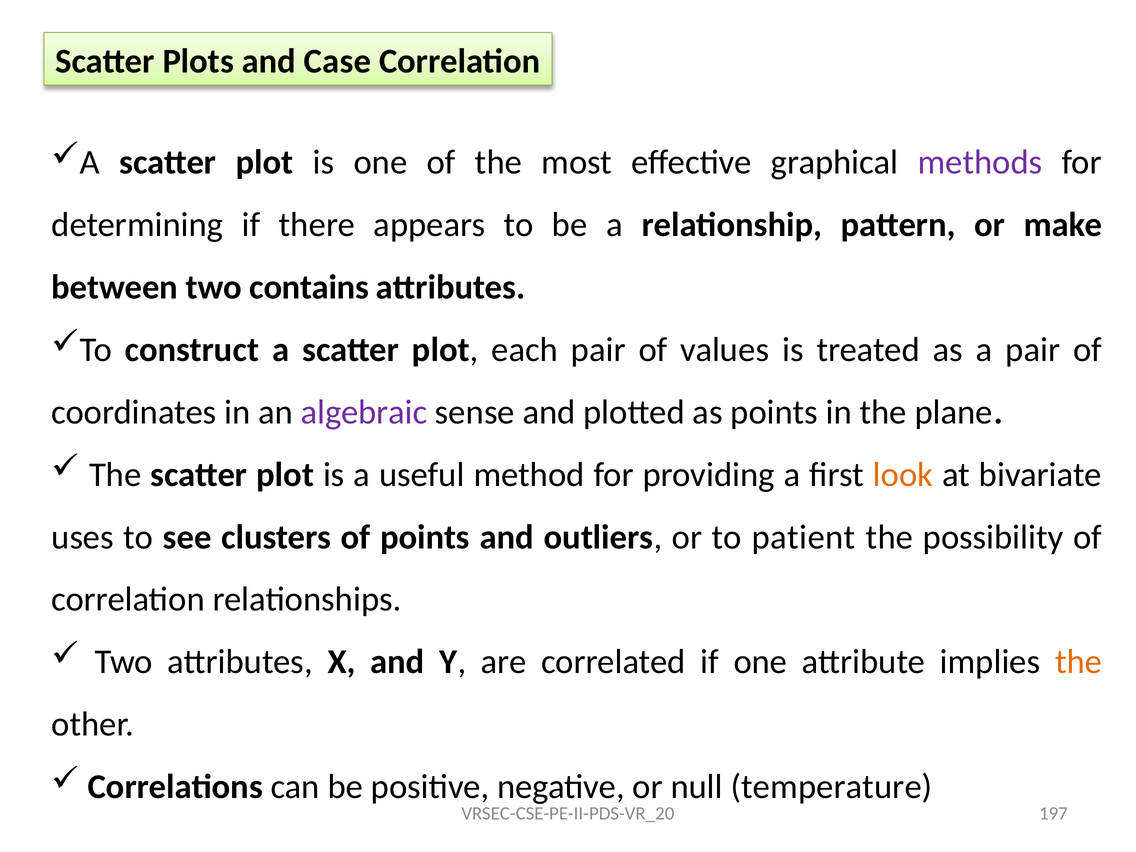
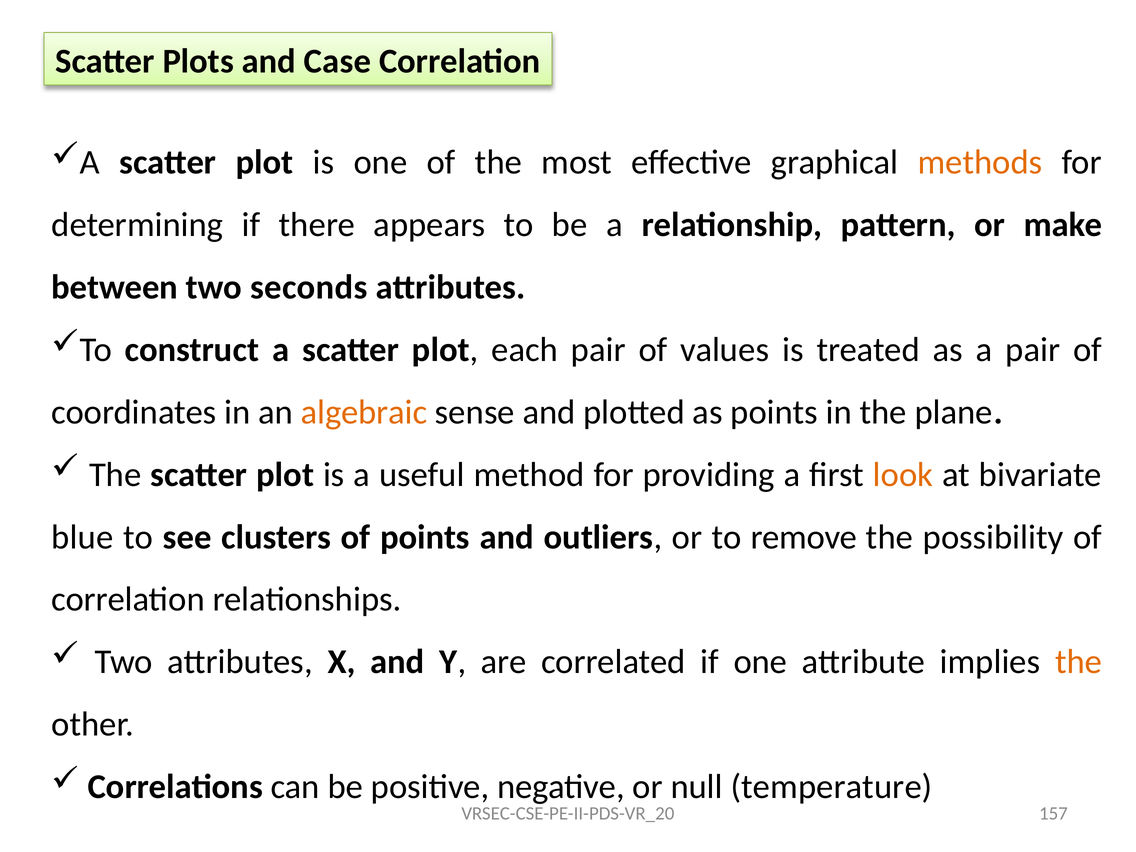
methods colour: purple -> orange
contains: contains -> seconds
algebraic colour: purple -> orange
uses: uses -> blue
patient: patient -> remove
197: 197 -> 157
